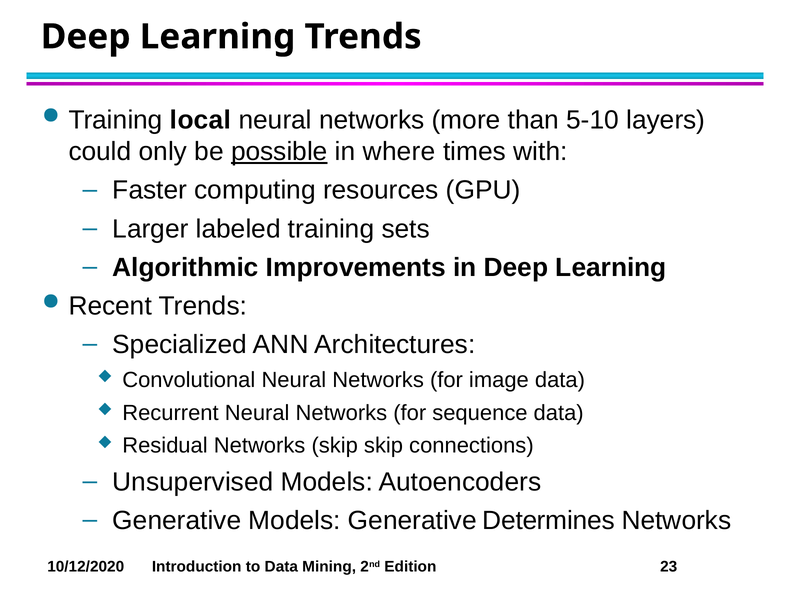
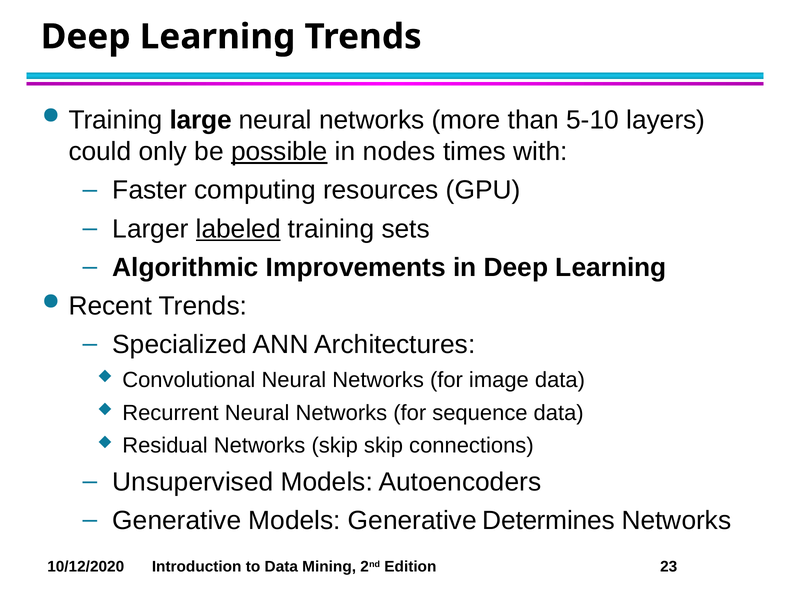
local: local -> large
where: where -> nodes
labeled underline: none -> present
